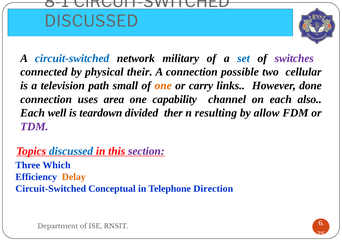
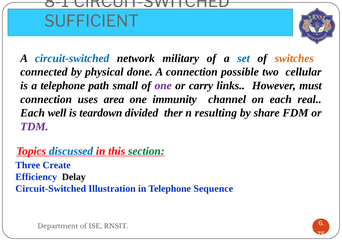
DISCUSSED at (91, 21): DISCUSSED -> SUFFICIENT
switches colour: purple -> orange
their: their -> done
a television: television -> telephone
one at (163, 86) colour: orange -> purple
done: done -> must
capability: capability -> immunity
also: also -> real
allow: allow -> share
section colour: purple -> green
Which: Which -> Create
Delay colour: orange -> black
Conceptual: Conceptual -> Illustration
Direction: Direction -> Sequence
